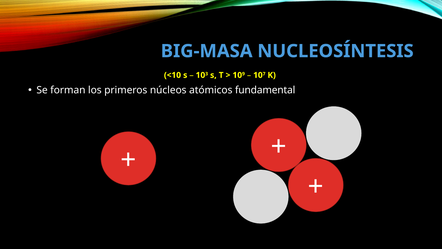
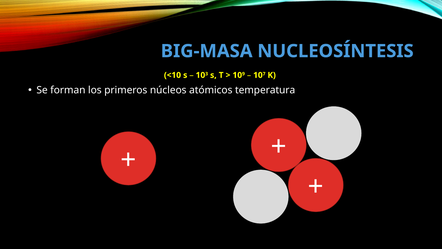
fundamental: fundamental -> temperatura
